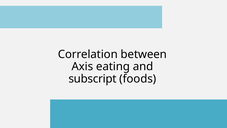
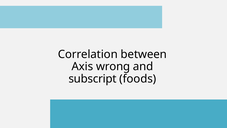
eating: eating -> wrong
